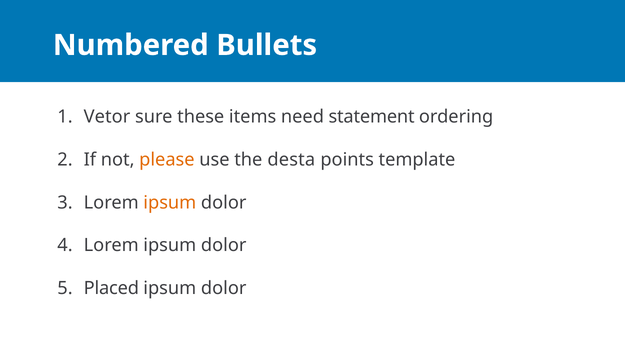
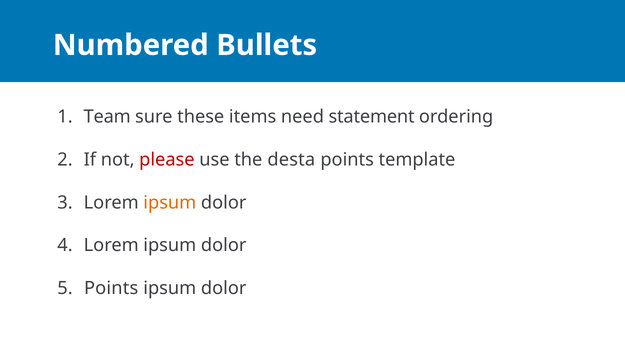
Vetor: Vetor -> Team
please colour: orange -> red
5 Placed: Placed -> Points
